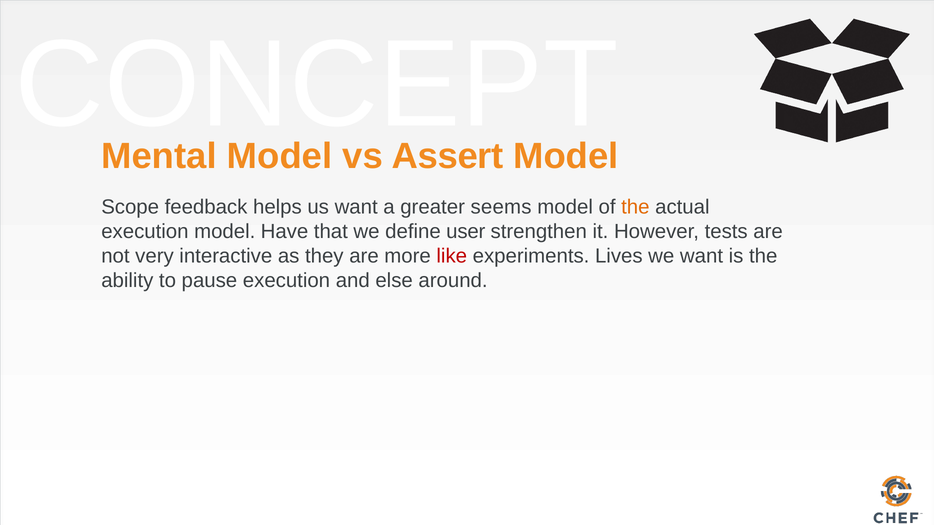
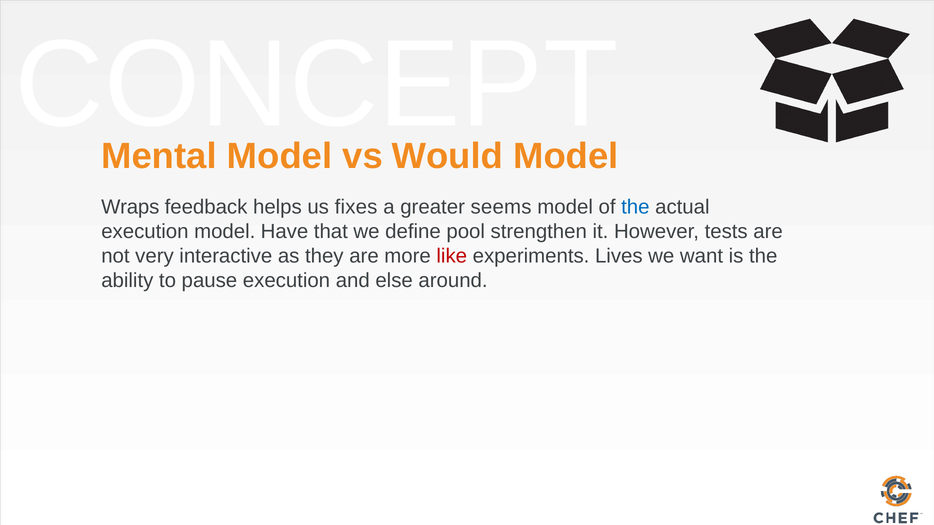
Assert: Assert -> Would
Scope: Scope -> Wraps
us want: want -> fixes
the at (635, 207) colour: orange -> blue
user: user -> pool
